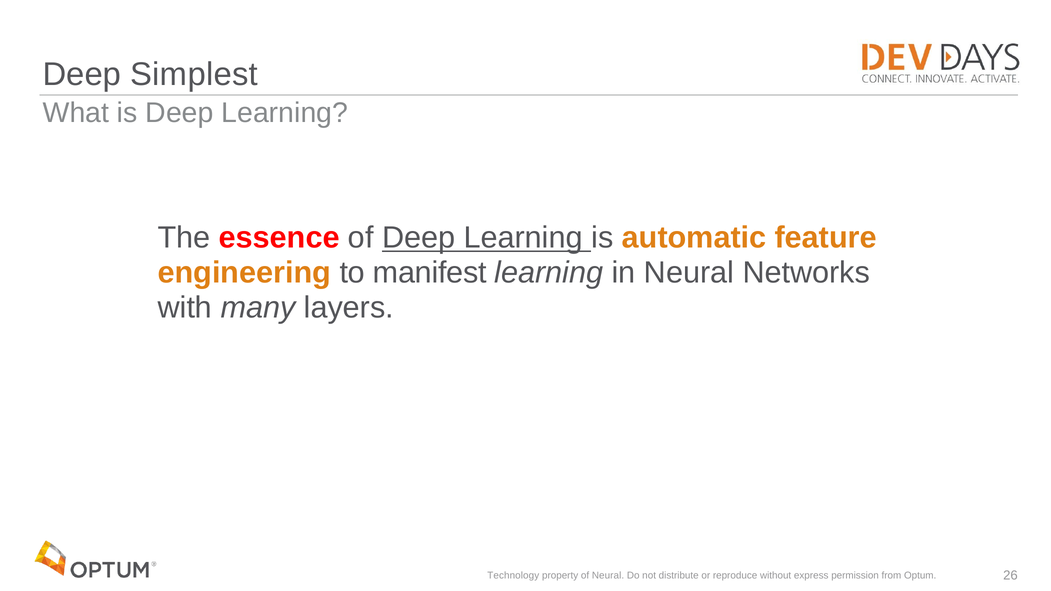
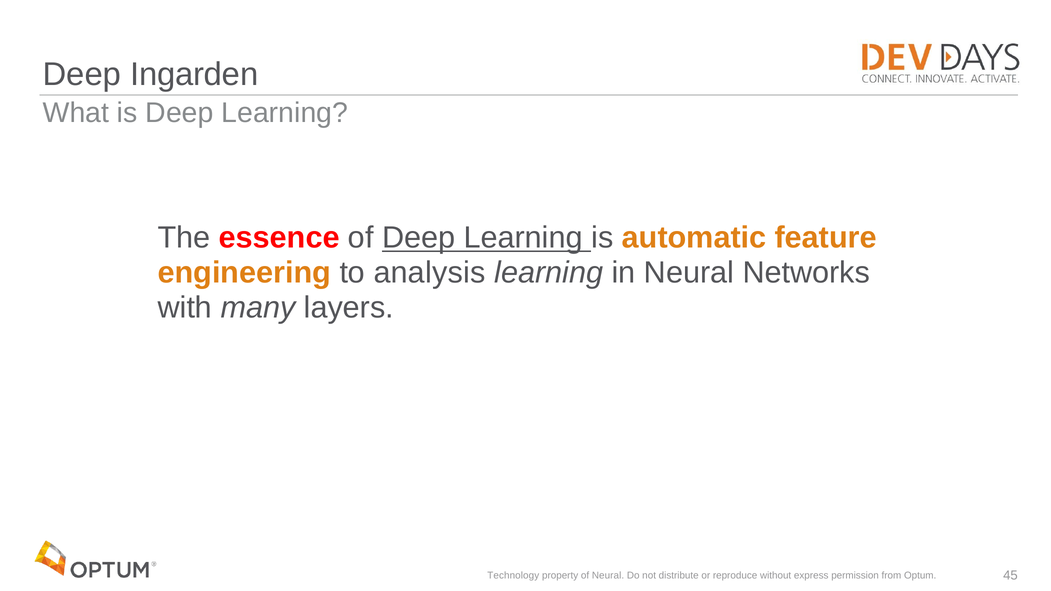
Simplest: Simplest -> Ingarden
manifest: manifest -> analysis
26: 26 -> 45
